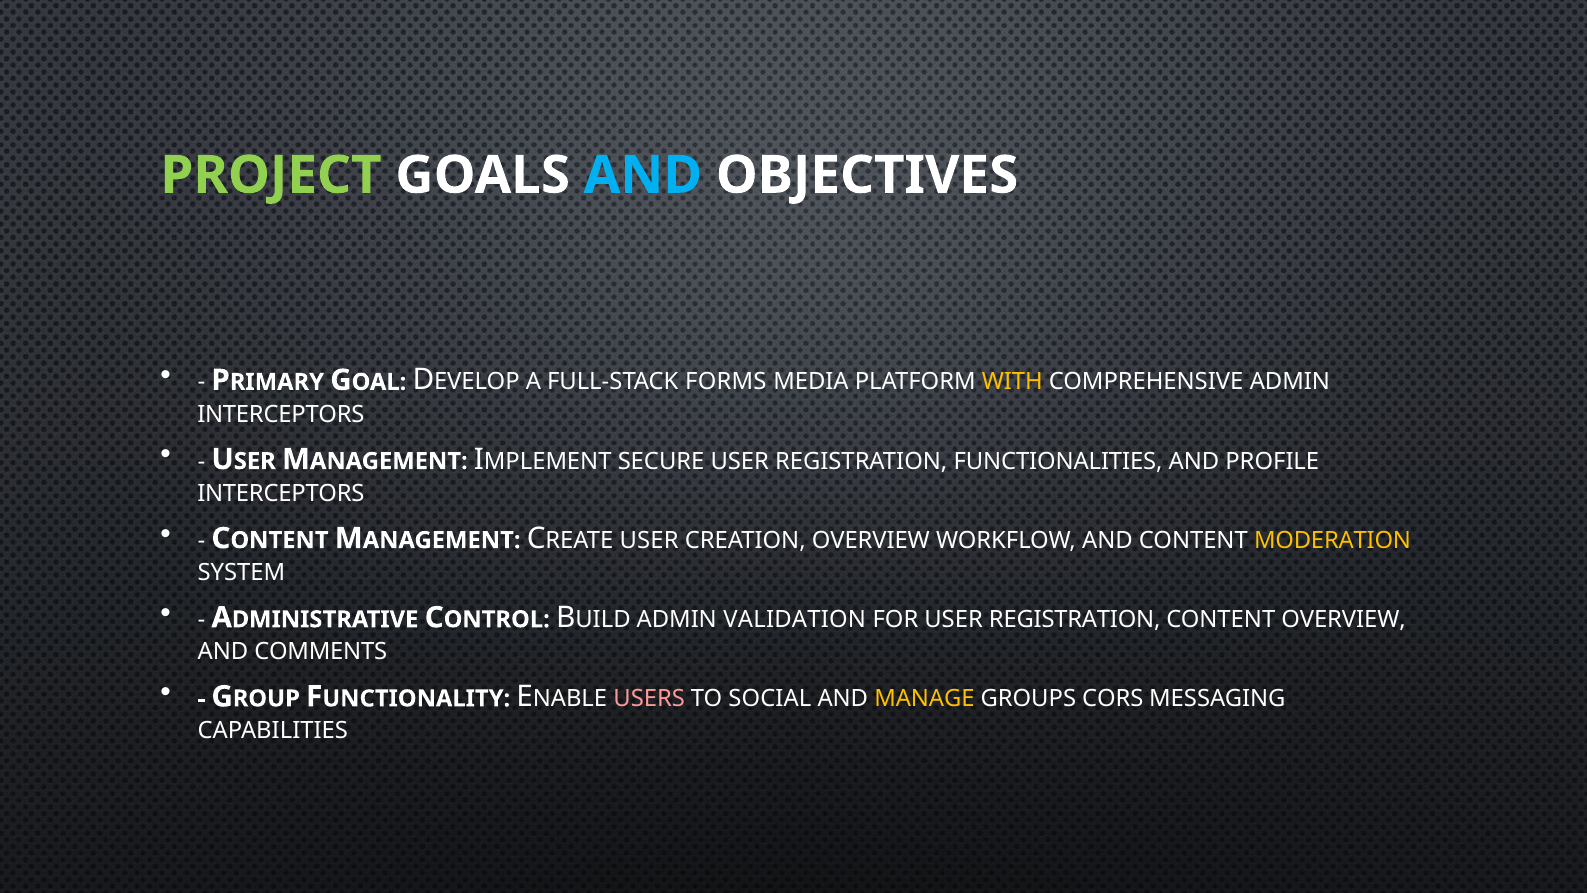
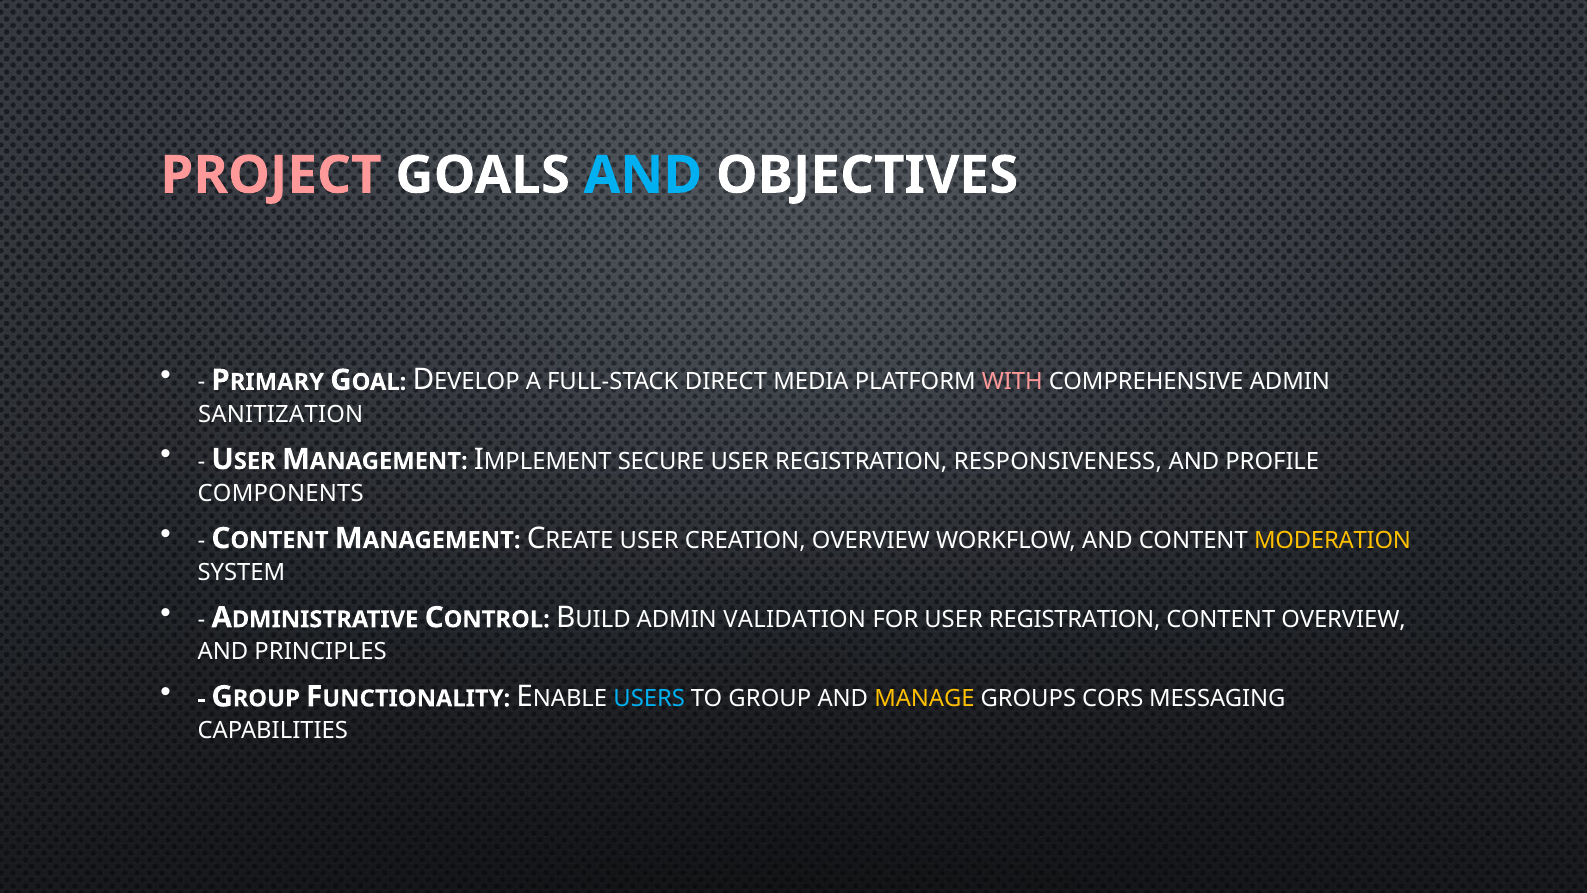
PROJECT colour: light green -> pink
FORMS: FORMS -> DIRECT
WITH colour: yellow -> pink
INTERCEPTORS at (281, 414): INTERCEPTORS -> SANITIZATION
FUNCTIONALITIES: FUNCTIONALITIES -> RESPONSIVENESS
INTERCEPTORS at (281, 493): INTERCEPTORS -> COMPONENTS
COMMENTS: COMMENTS -> PRINCIPLES
USERS colour: pink -> light blue
TO SOCIAL: SOCIAL -> GROUP
